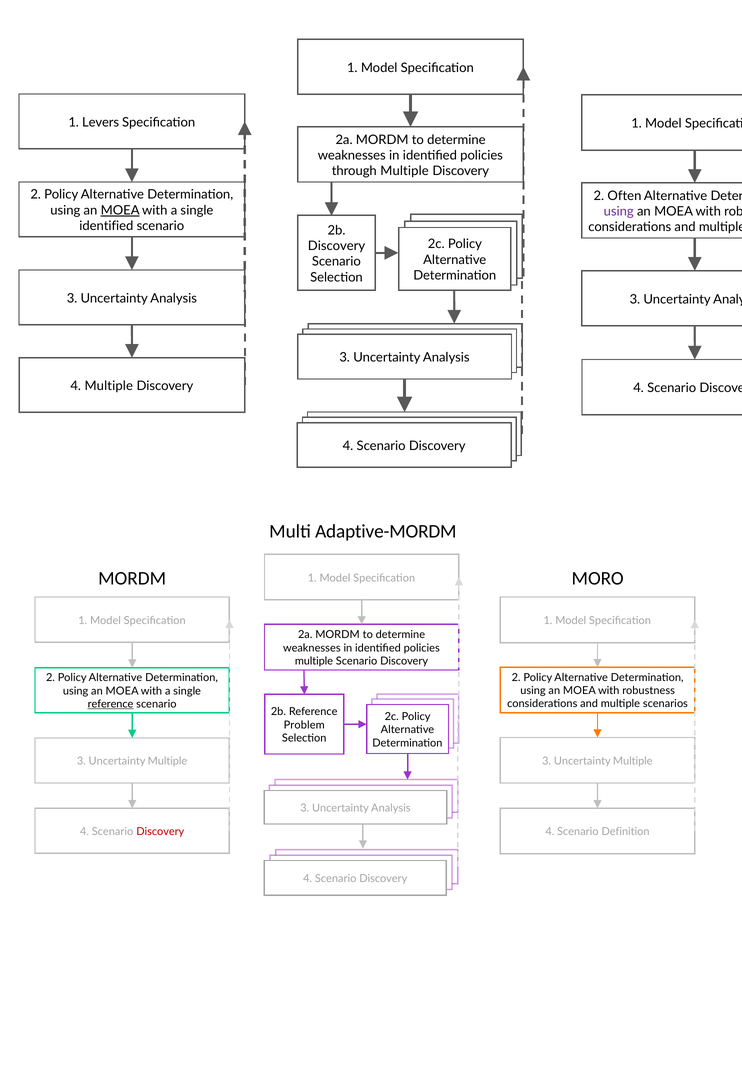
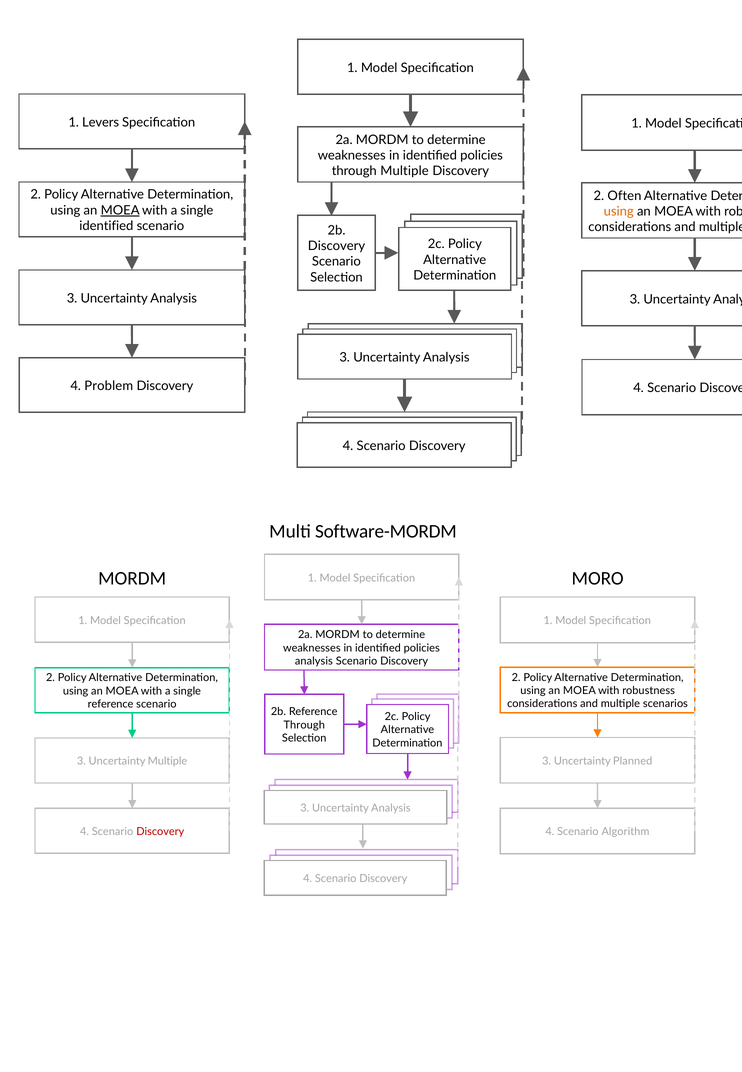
using at (619, 211) colour: purple -> orange
4 Multiple: Multiple -> Problem
Adaptive-MORDM: Adaptive-MORDM -> Software-MORDM
multiple at (314, 661): multiple -> analysis
reference at (111, 704) underline: present -> none
Problem at (304, 725): Problem -> Through
Multiple at (633, 761): Multiple -> Planned
Definition: Definition -> Algorithm
